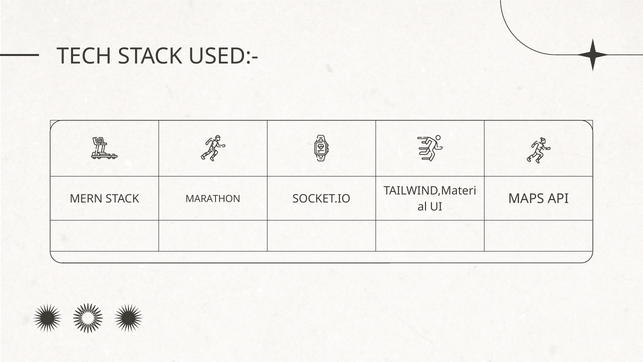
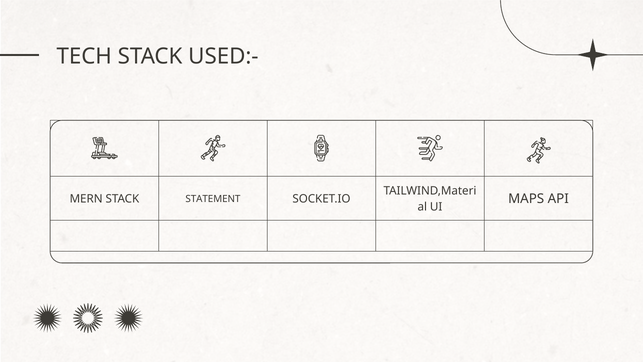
MARATHON: MARATHON -> STATEMENT
